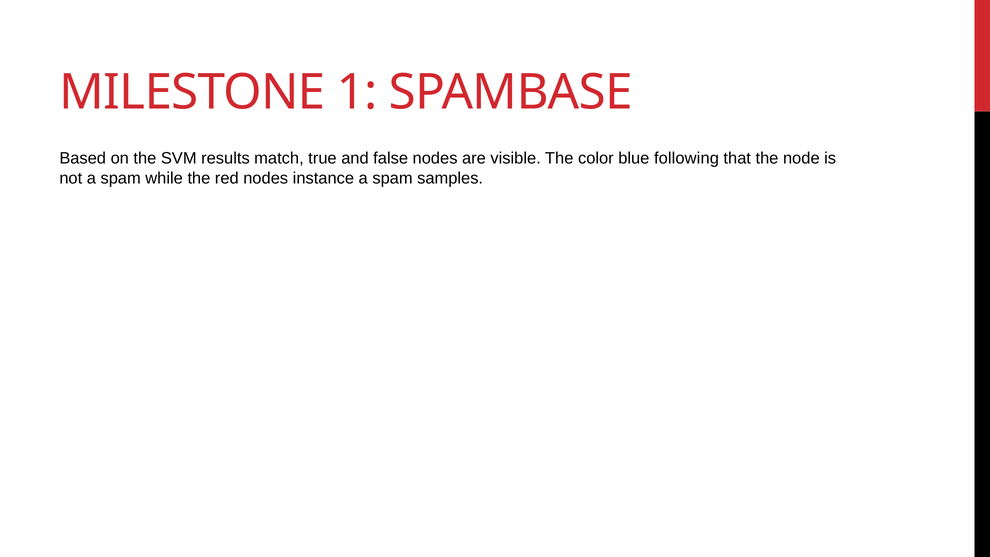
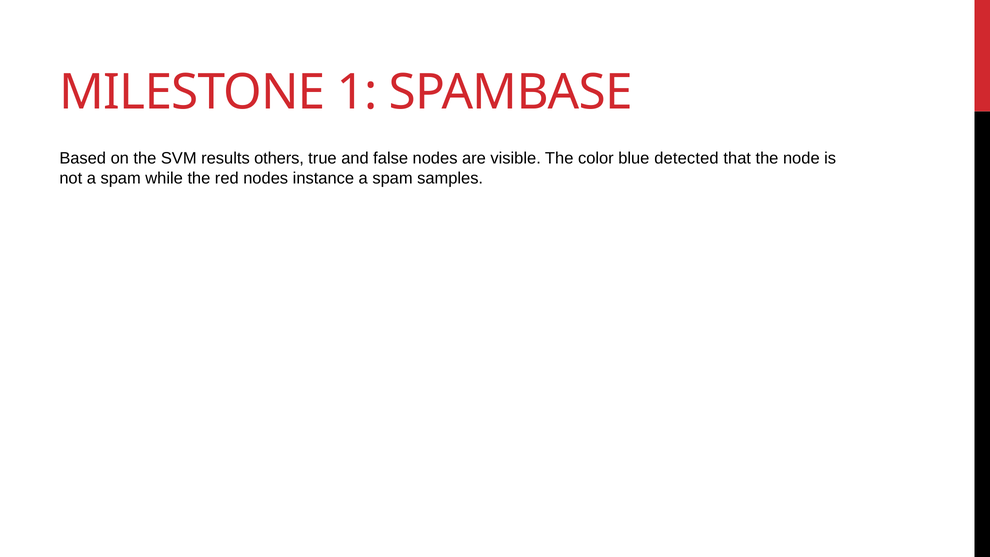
match: match -> others
following: following -> detected
